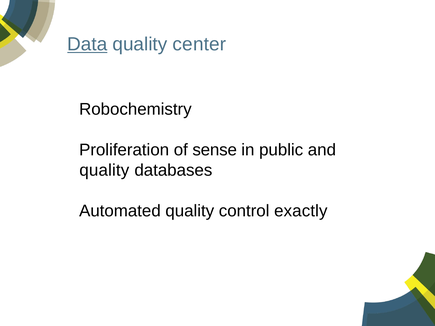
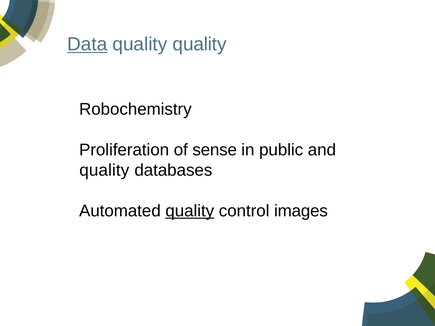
quality center: center -> quality
quality at (190, 211) underline: none -> present
exactly: exactly -> images
